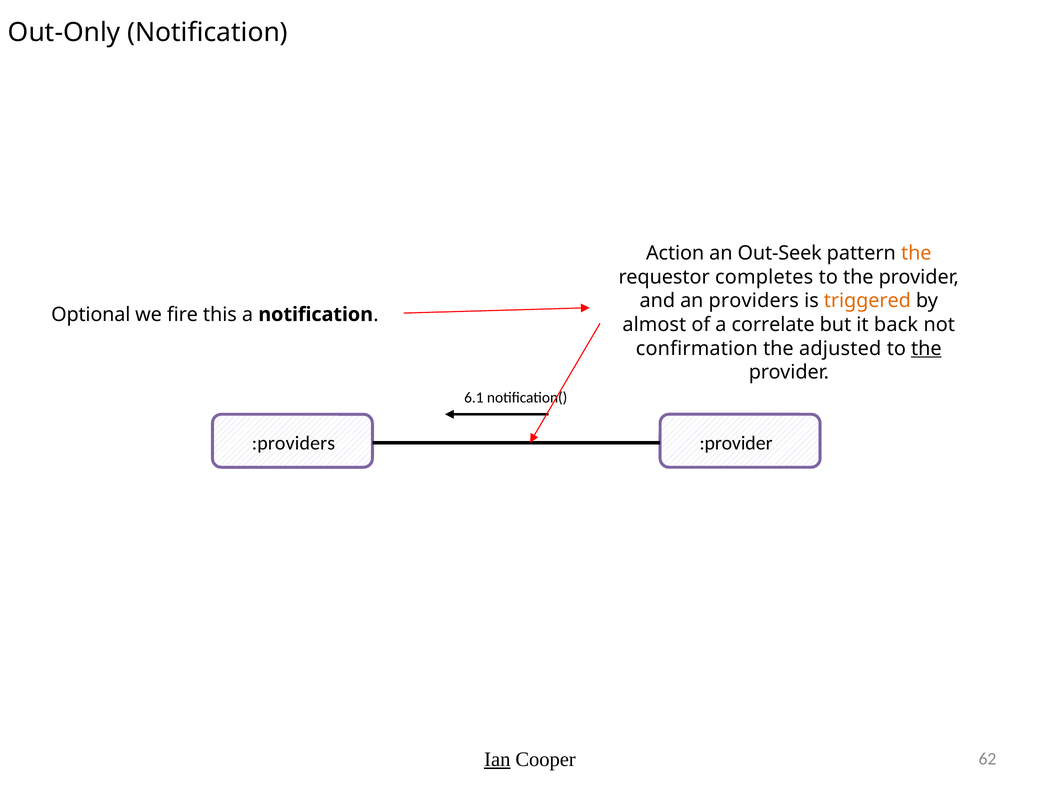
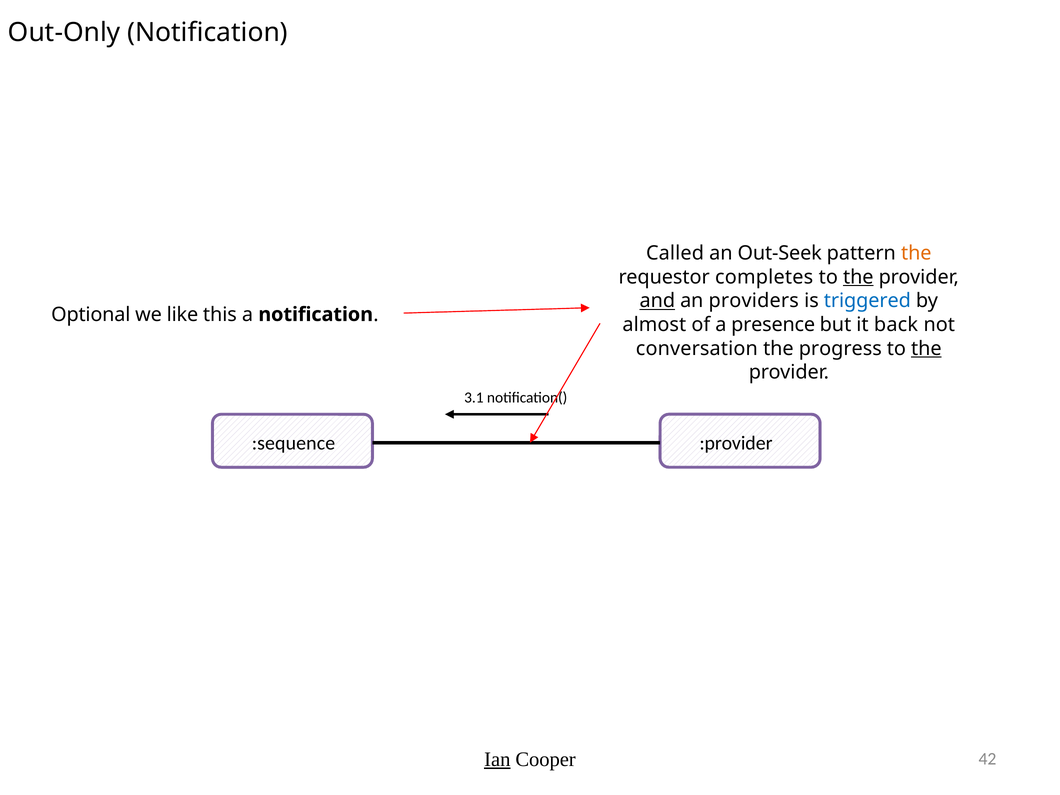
Action: Action -> Called
the at (858, 277) underline: none -> present
and underline: none -> present
triggered colour: orange -> blue
fire: fire -> like
correlate: correlate -> presence
confirmation: confirmation -> conversation
adjusted: adjusted -> progress
6.1: 6.1 -> 3.1
:providers: :providers -> :sequence
62: 62 -> 42
